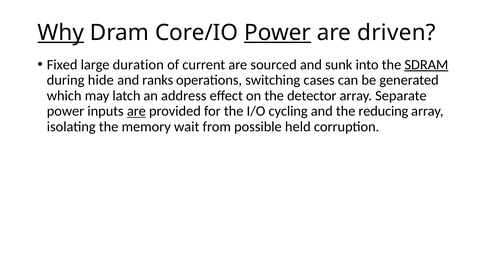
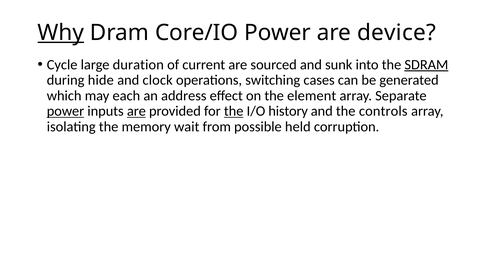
Power at (278, 33) underline: present -> none
driven: driven -> device
Fixed: Fixed -> Cycle
ranks: ranks -> clock
latch: latch -> each
detector: detector -> element
power at (66, 111) underline: none -> present
the at (234, 111) underline: none -> present
cycling: cycling -> history
reducing: reducing -> controls
